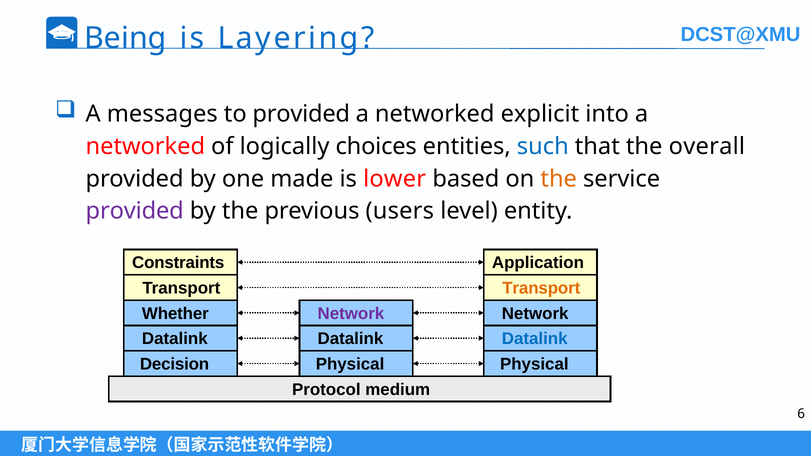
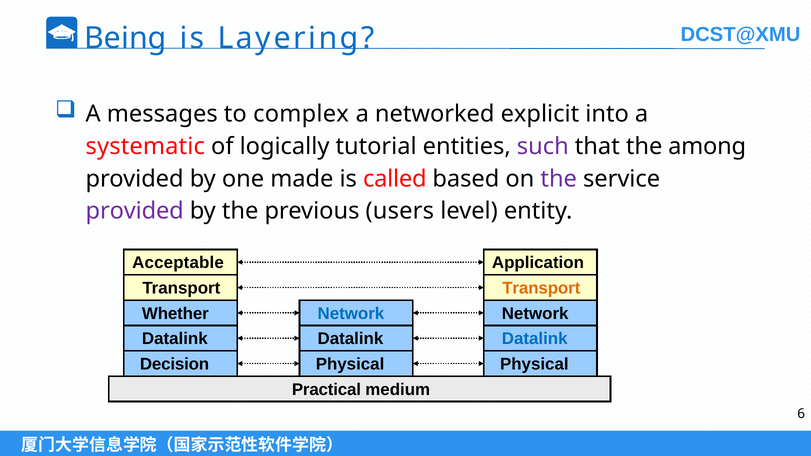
to provided: provided -> complex
networked at (145, 146): networked -> systematic
choices: choices -> tutorial
such colour: blue -> purple
overall: overall -> among
lower: lower -> called
the at (559, 179) colour: orange -> purple
Constraints: Constraints -> Acceptable
Network at (351, 314) colour: purple -> blue
Protocol: Protocol -> Practical
